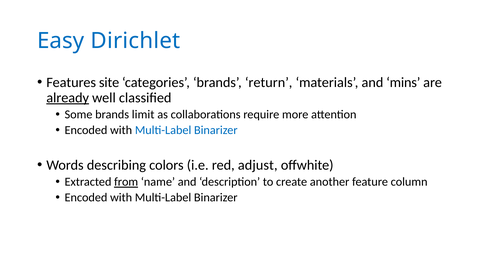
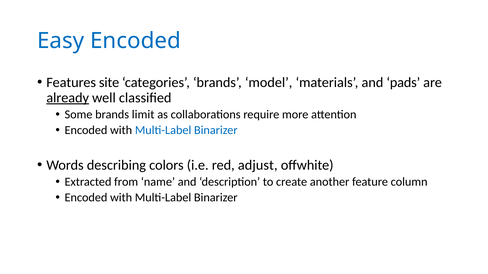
Easy Dirichlet: Dirichlet -> Encoded
return: return -> model
mins: mins -> pads
from underline: present -> none
